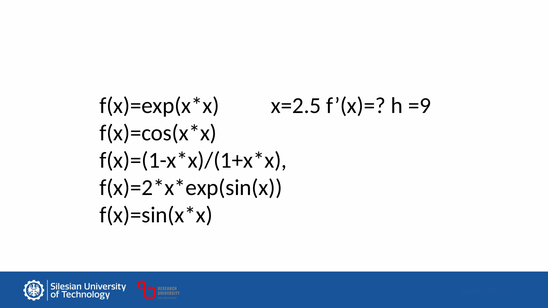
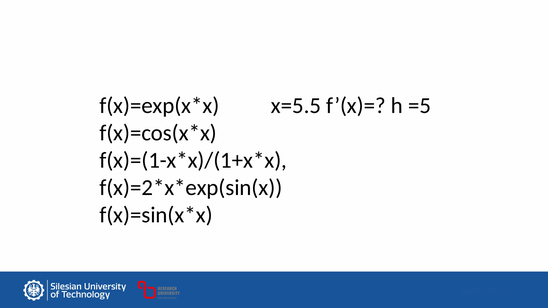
x=2.5: x=2.5 -> x=5.5
=9: =9 -> =5
